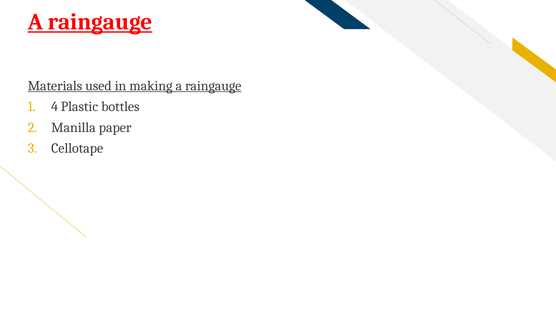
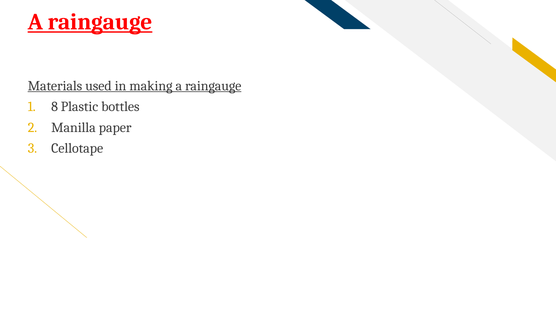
4: 4 -> 8
